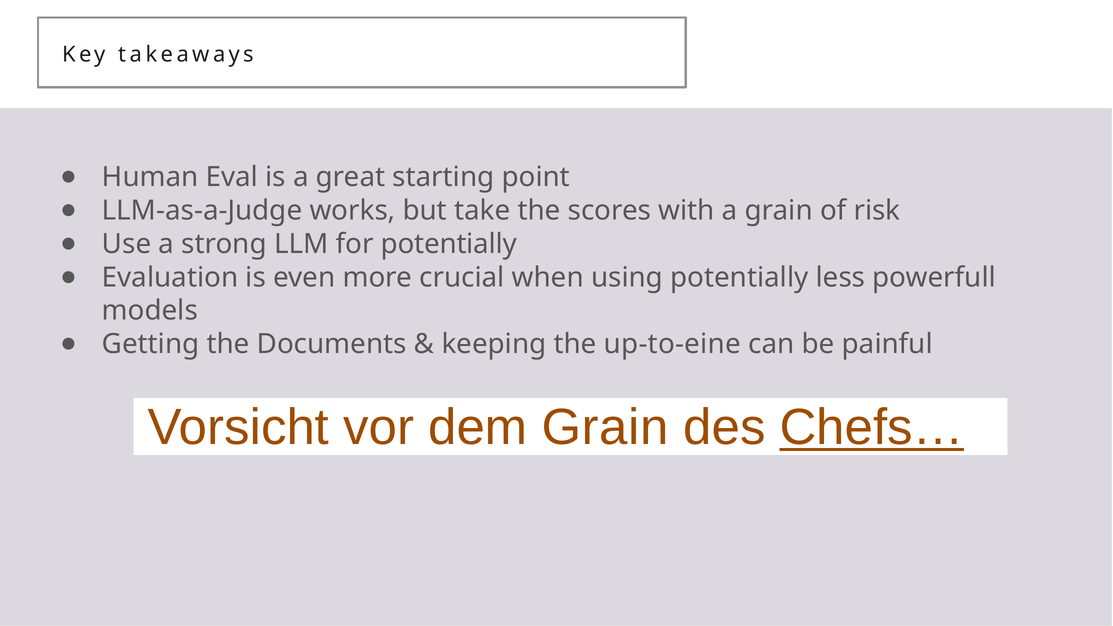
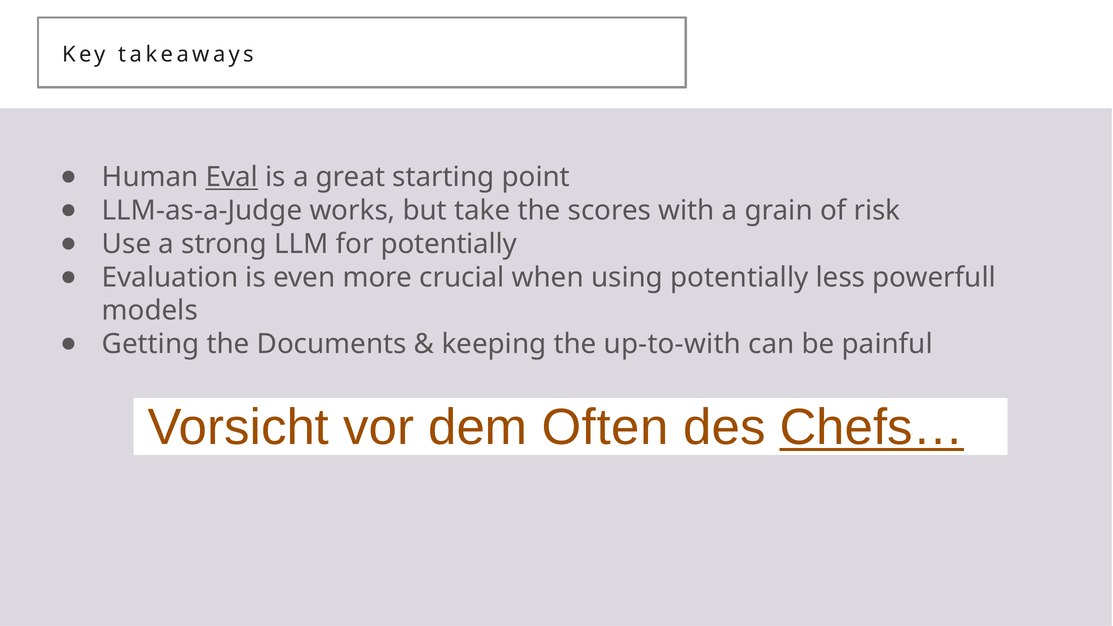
Eval underline: none -> present
up-to-eine: up-to-eine -> up-to-with
dem Grain: Grain -> Often
